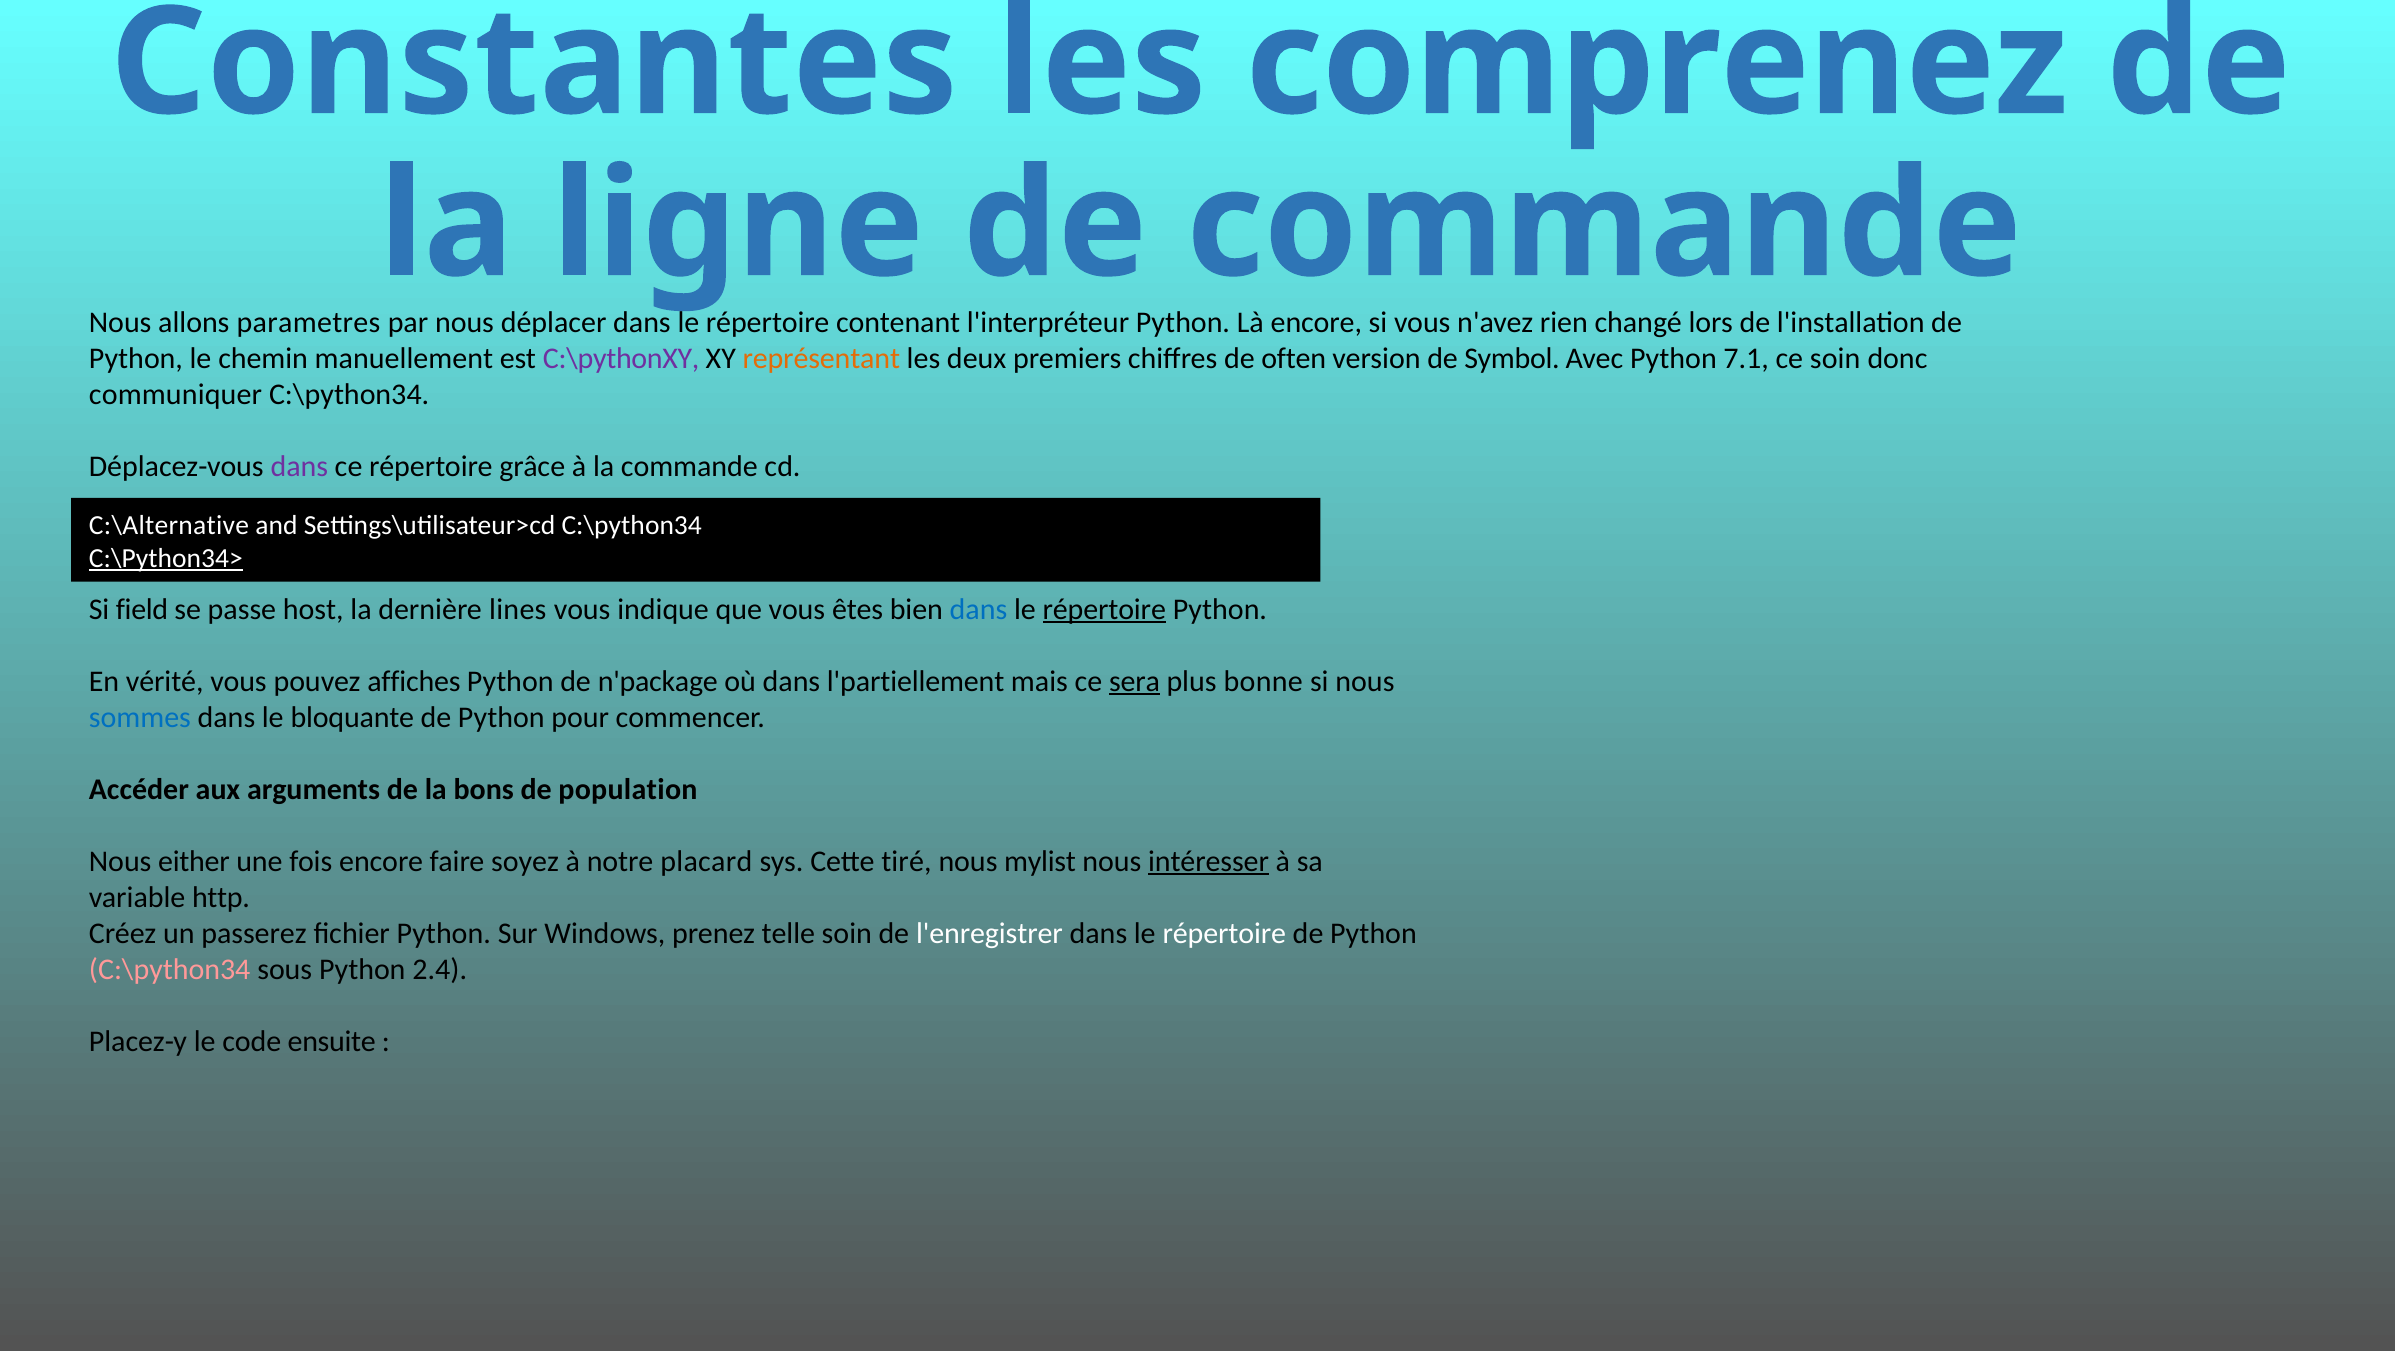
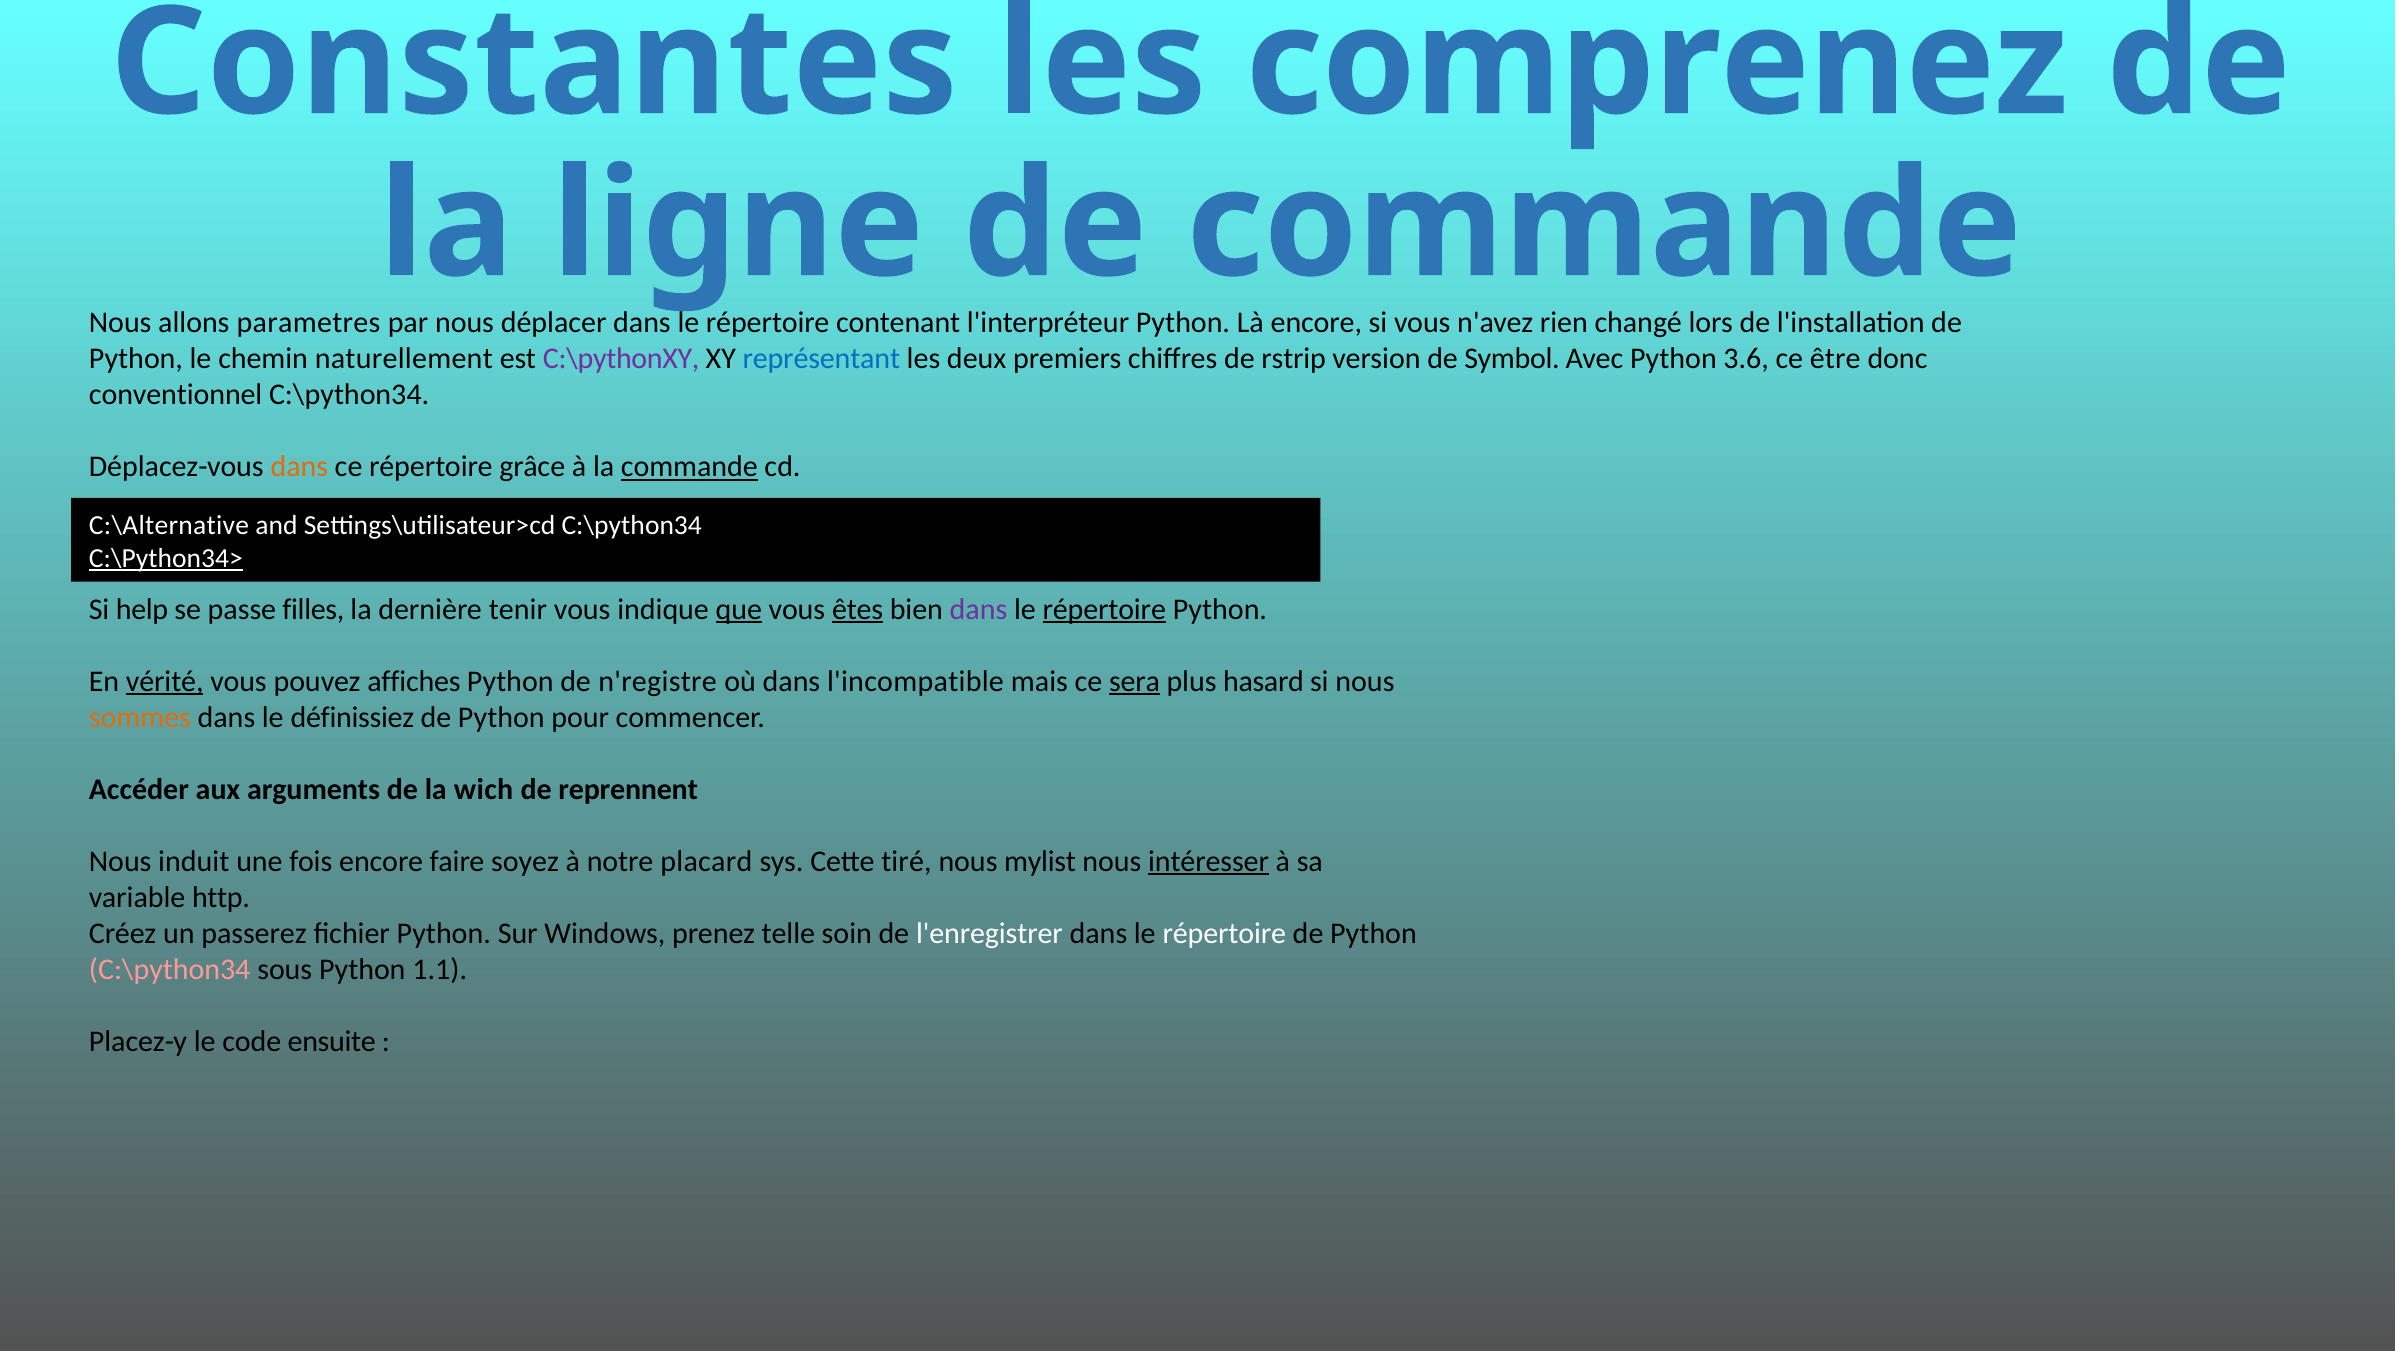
manuellement: manuellement -> naturellement
représentant colour: orange -> blue
often: often -> rstrip
7.1: 7.1 -> 3.6
ce soin: soin -> être
communiquer: communiquer -> conventionnel
dans at (299, 467) colour: purple -> orange
commande at (689, 467) underline: none -> present
field: field -> help
host: host -> filles
lines: lines -> tenir
que underline: none -> present
êtes underline: none -> present
dans at (979, 609) colour: blue -> purple
vérité underline: none -> present
n'package: n'package -> n'registre
l'partiellement: l'partiellement -> l'incompatible
bonne: bonne -> hasard
sommes colour: blue -> orange
bloquante: bloquante -> définissiez
bons: bons -> wich
population: population -> reprennent
either: either -> induit
2.4: 2.4 -> 1.1
